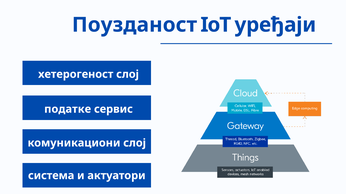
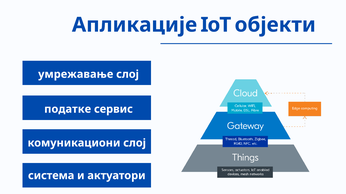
Поузданост: Поузданост -> Апликације
уређаји: уређаји -> објекти
хетерогеност: хетерогеност -> умрежавање
